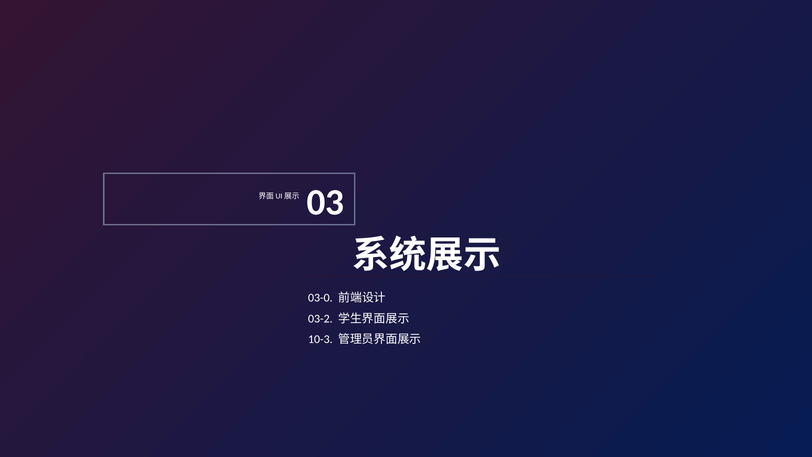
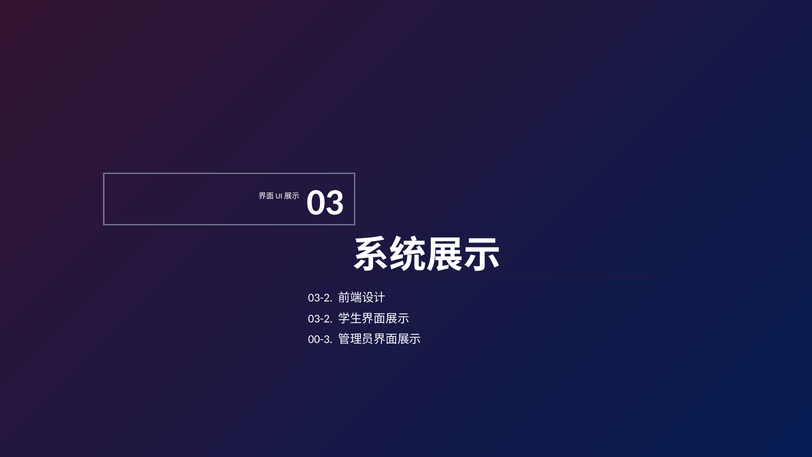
03-0 at (320, 297): 03-0 -> 03-2
10-3: 10-3 -> 00-3
